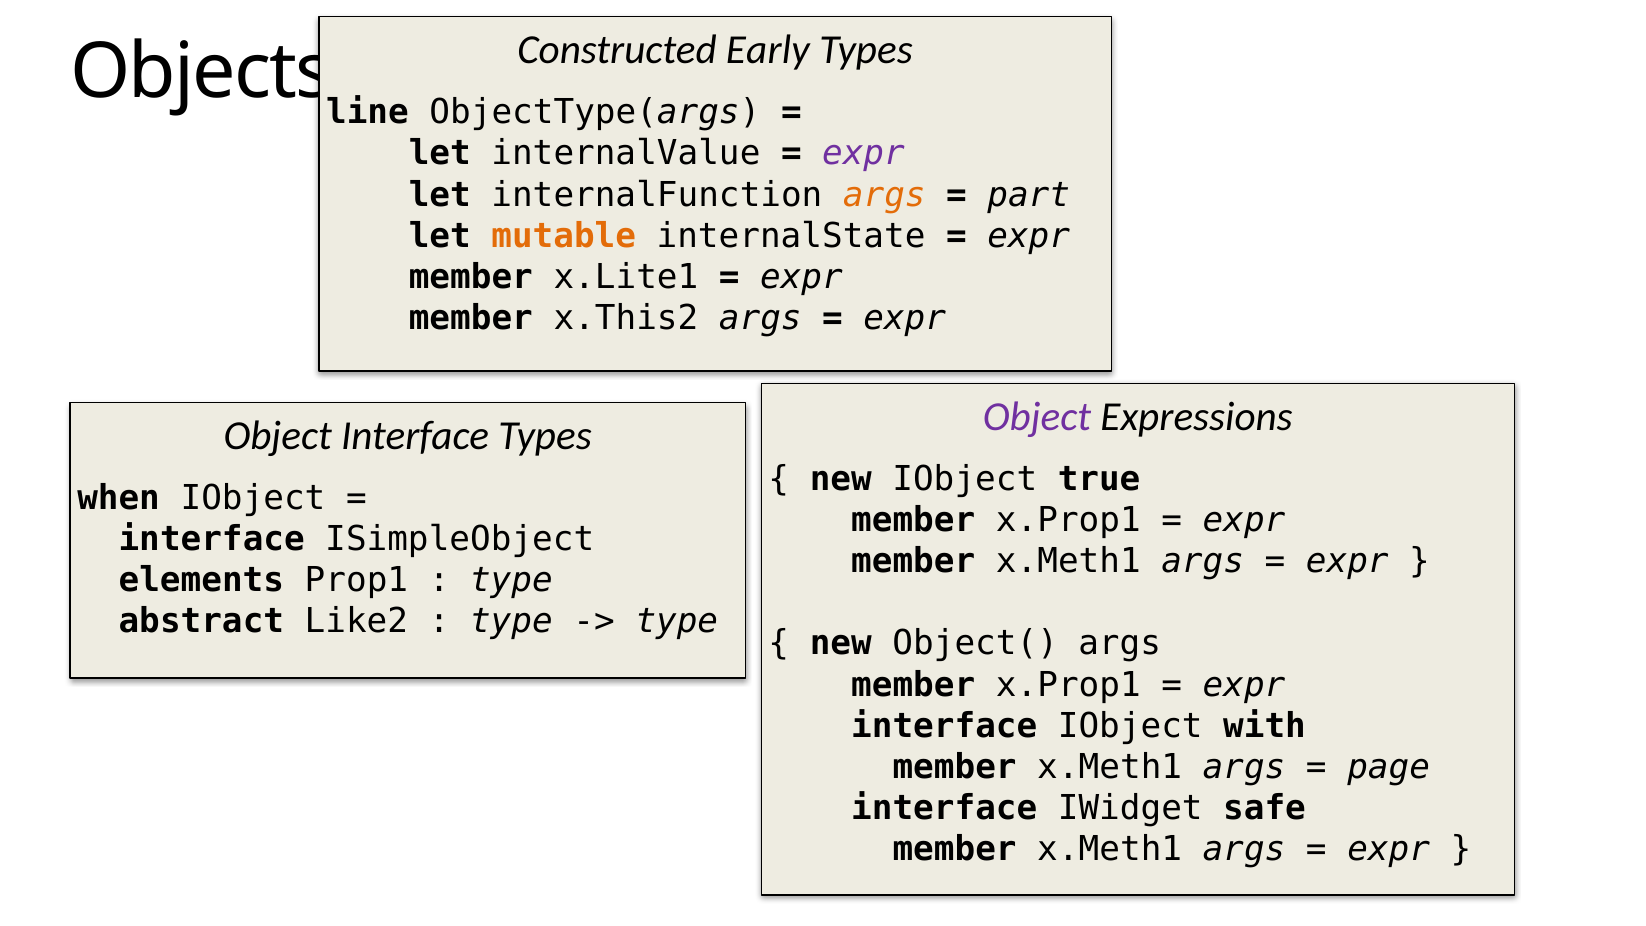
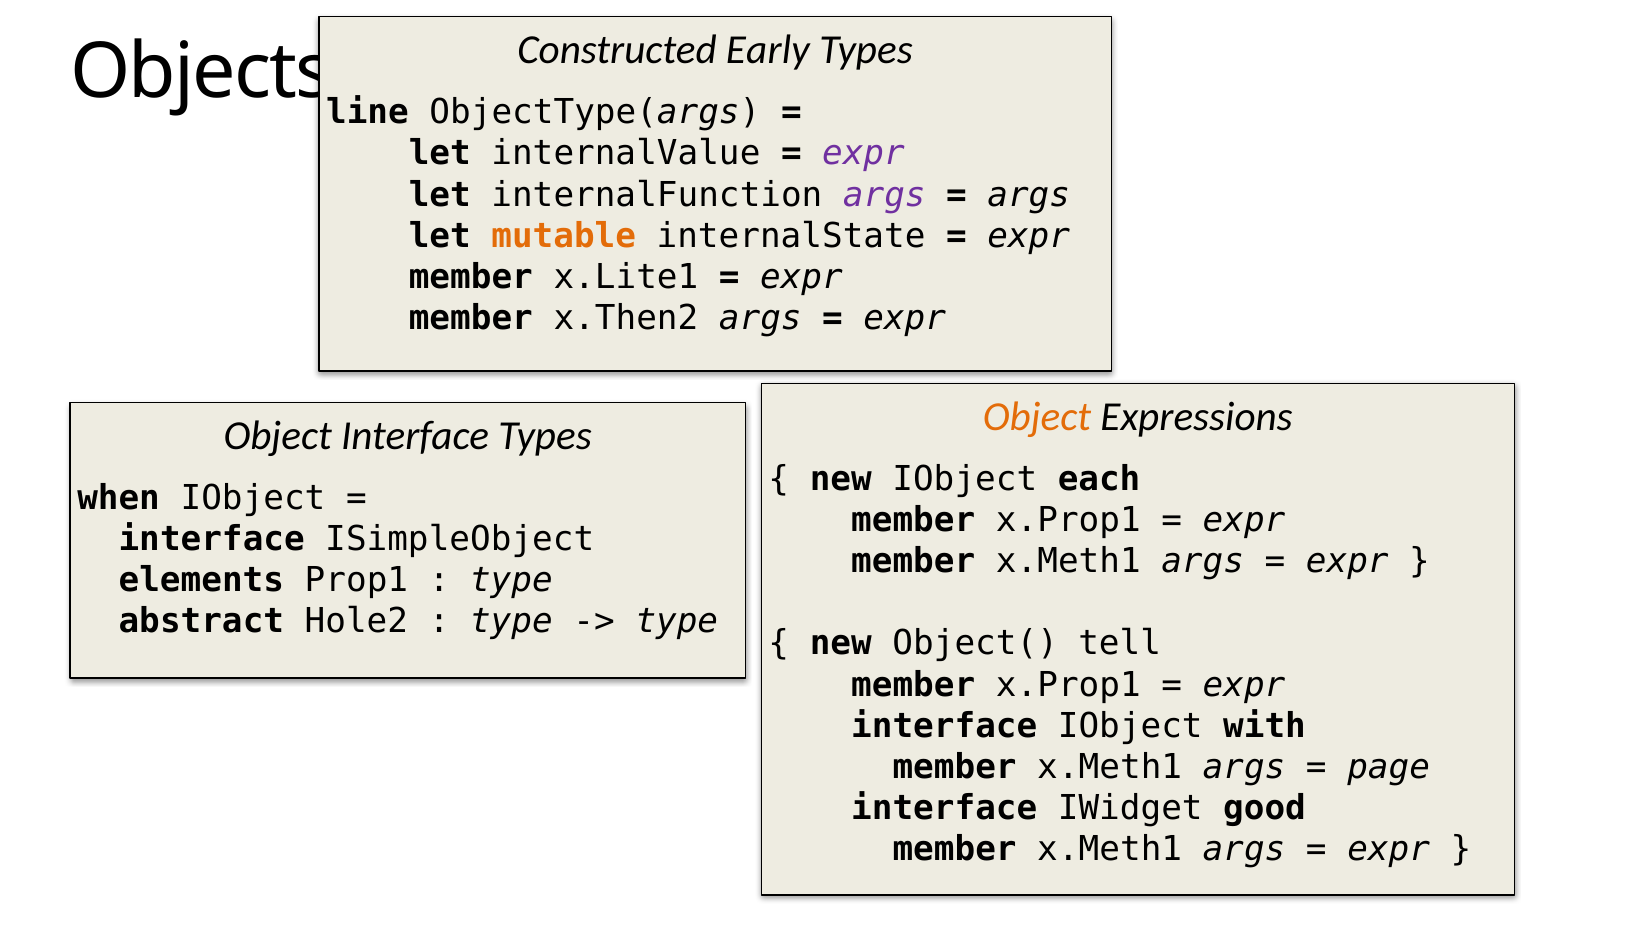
args at (884, 195) colour: orange -> purple
part at (1029, 195): part -> args
x.This2: x.This2 -> x.Then2
Object at (1037, 417) colour: purple -> orange
true: true -> each
Like2: Like2 -> Hole2
Object( args: args -> tell
safe: safe -> good
